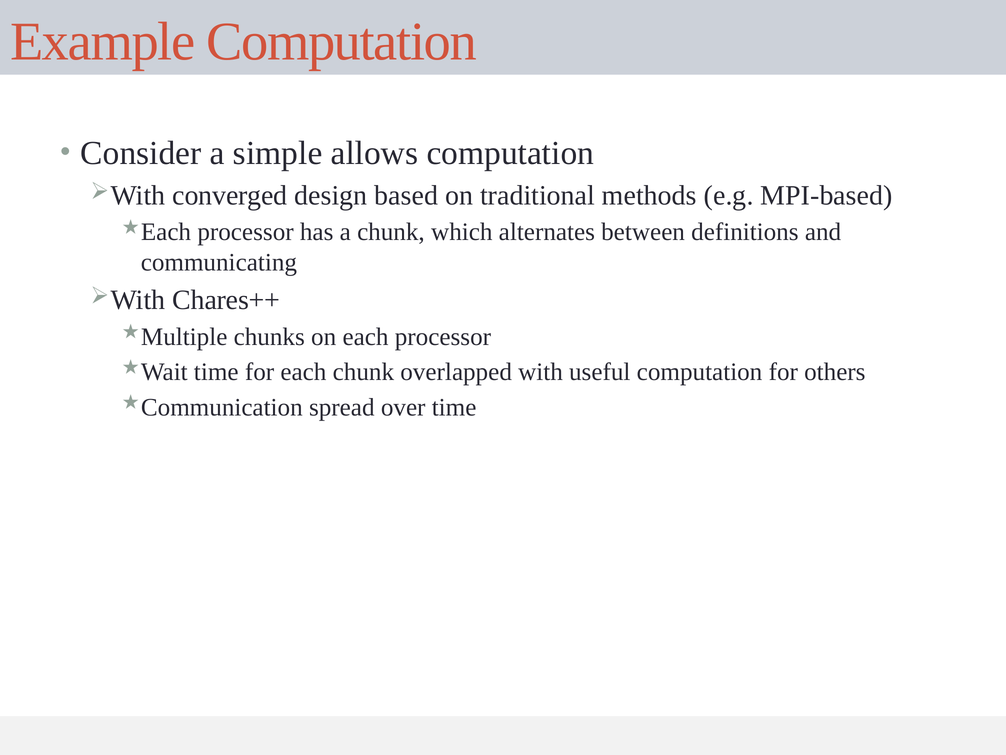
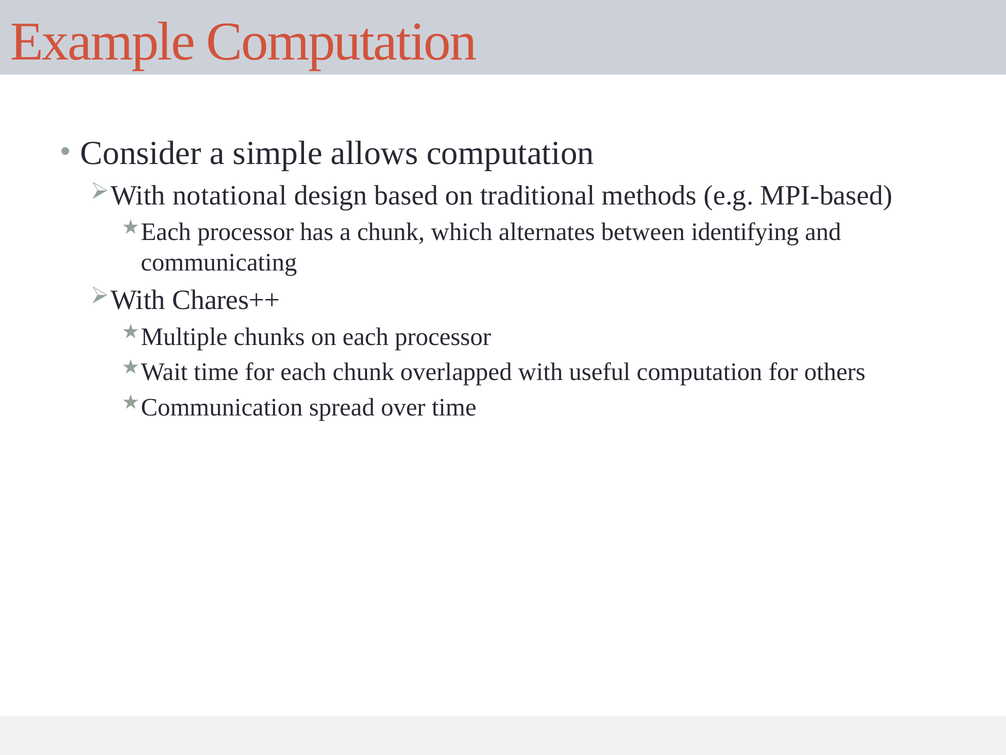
converged: converged -> notational
definitions: definitions -> identifying
